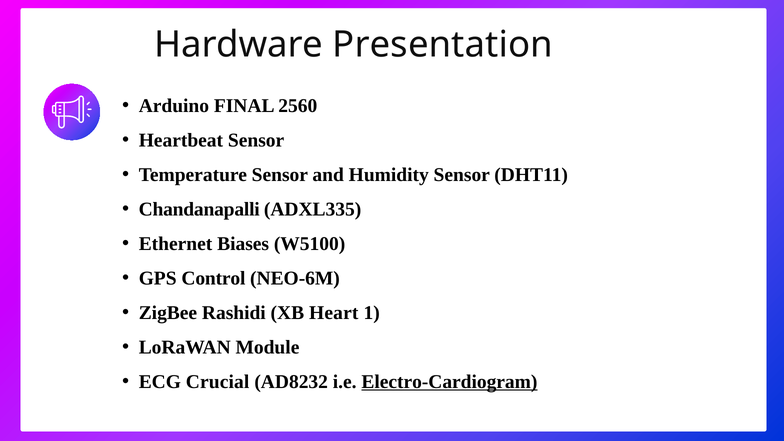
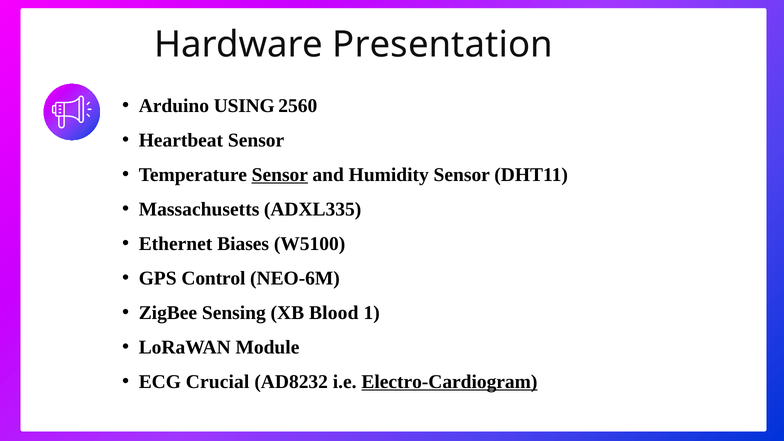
FINAL: FINAL -> USING
Sensor at (280, 175) underline: none -> present
Chandanapalli: Chandanapalli -> Massachusetts
Rashidi: Rashidi -> Sensing
Heart: Heart -> Blood
